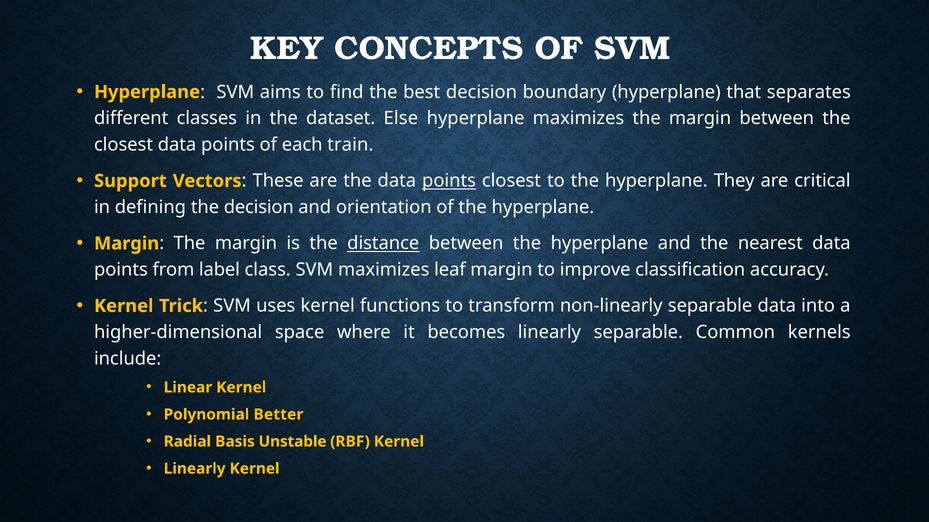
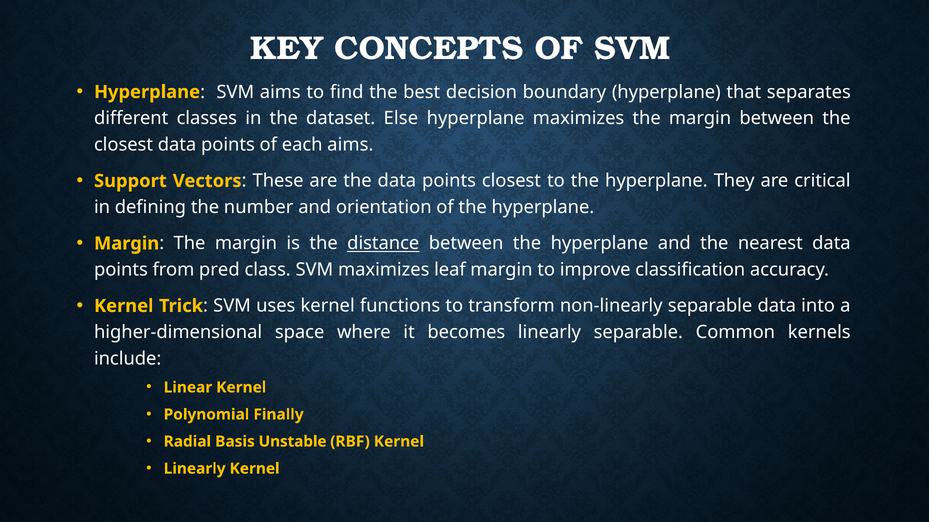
each train: train -> aims
points at (449, 181) underline: present -> none
the decision: decision -> number
label: label -> pred
Better: Better -> Finally
